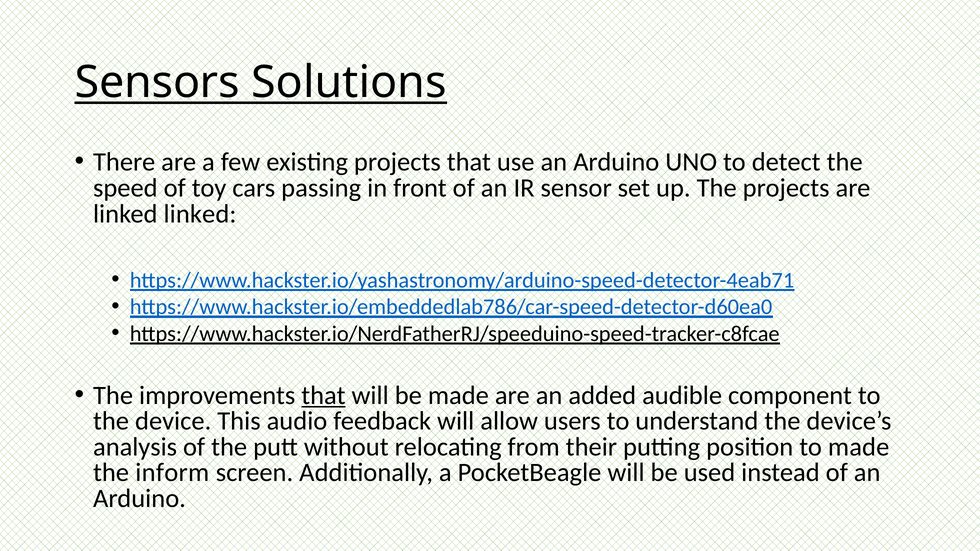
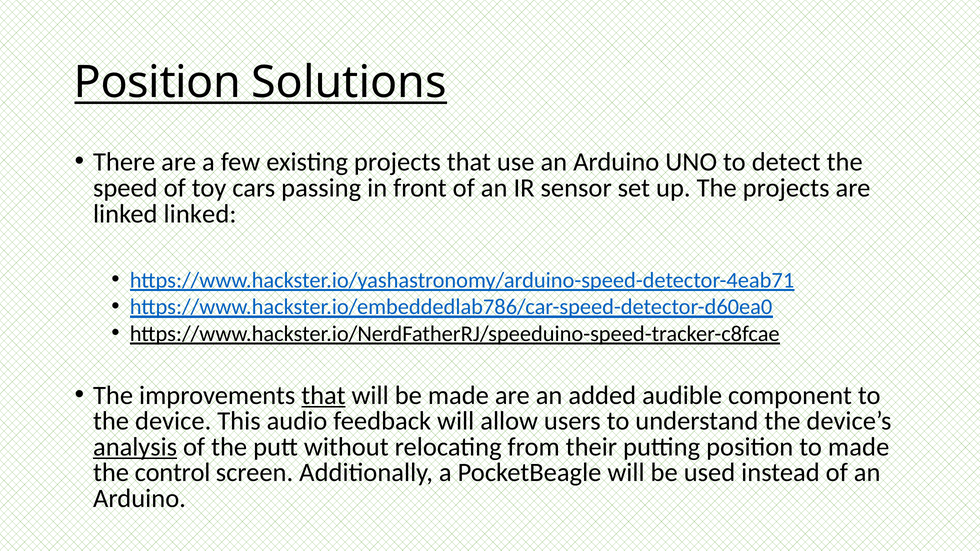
Sensors at (157, 82): Sensors -> Position
analysis underline: none -> present
inform: inform -> control
